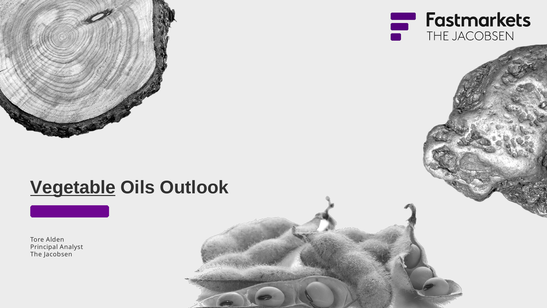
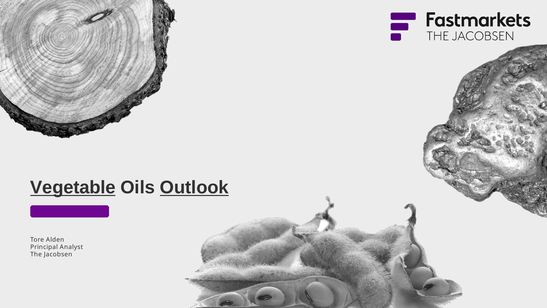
Outlook underline: none -> present
